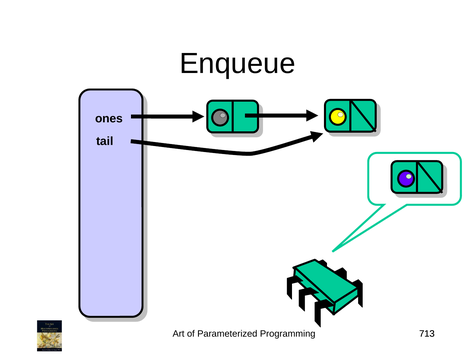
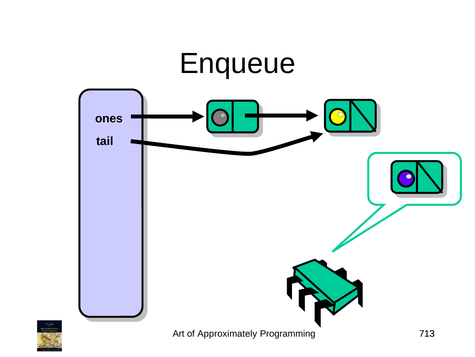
Parameterized: Parameterized -> Approximately
